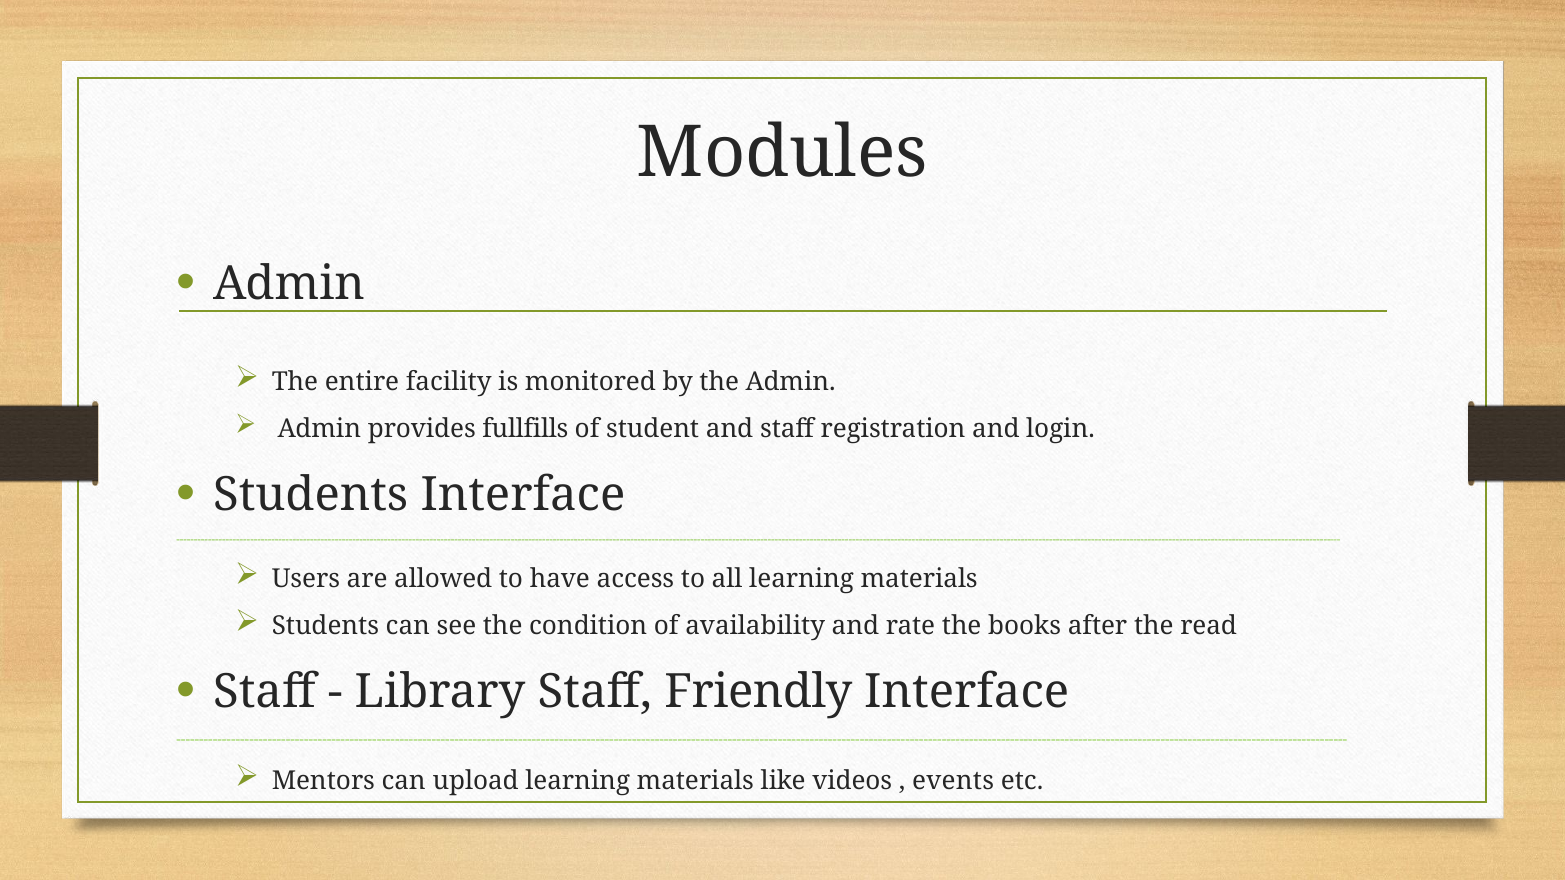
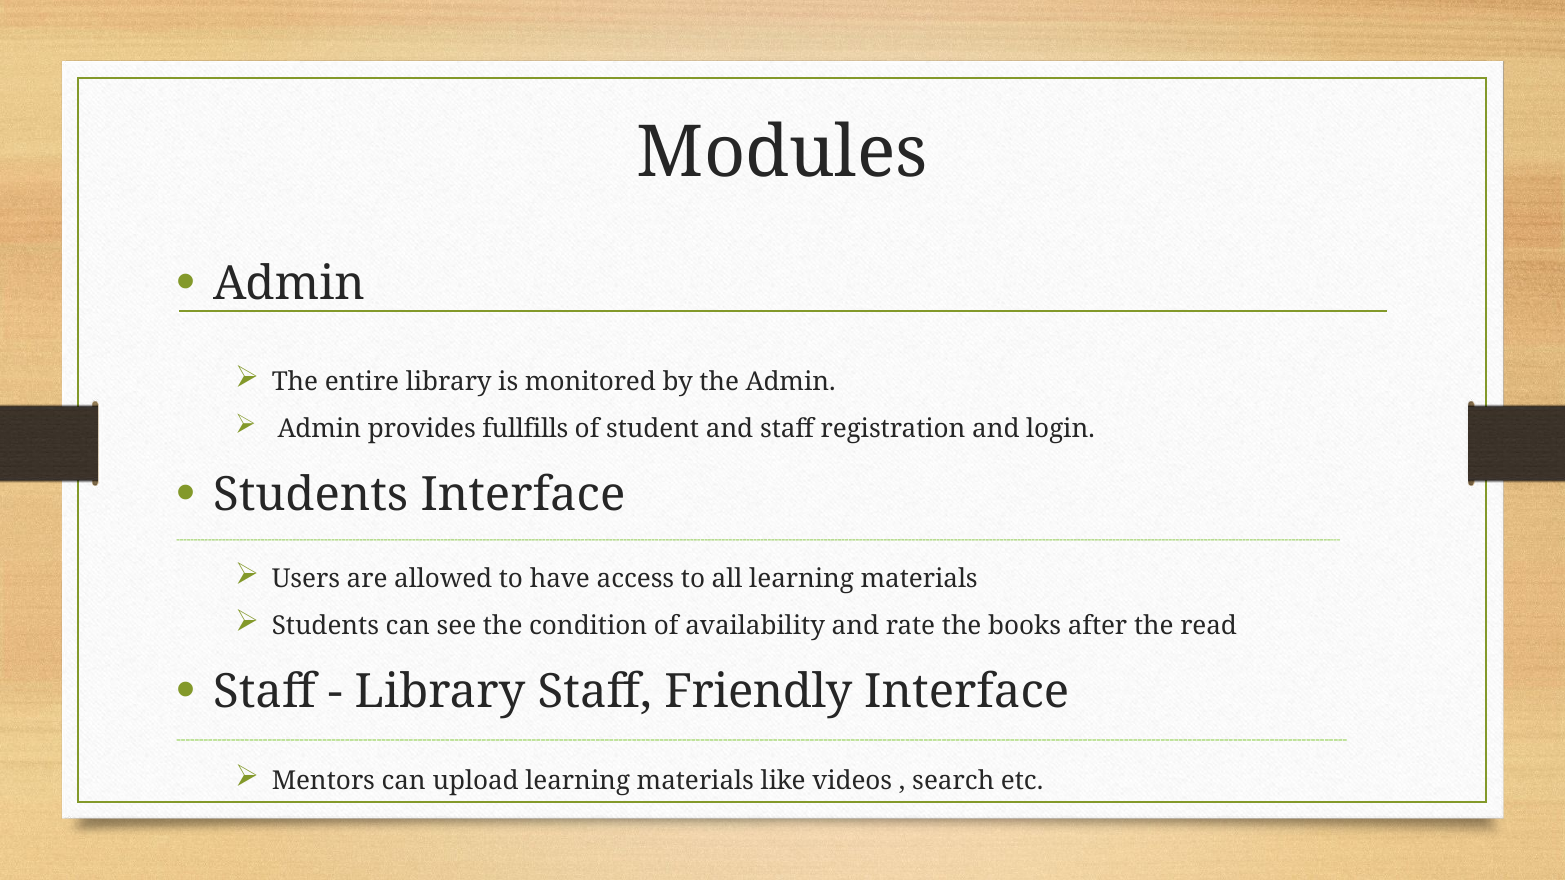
entire facility: facility -> library
events: events -> search
